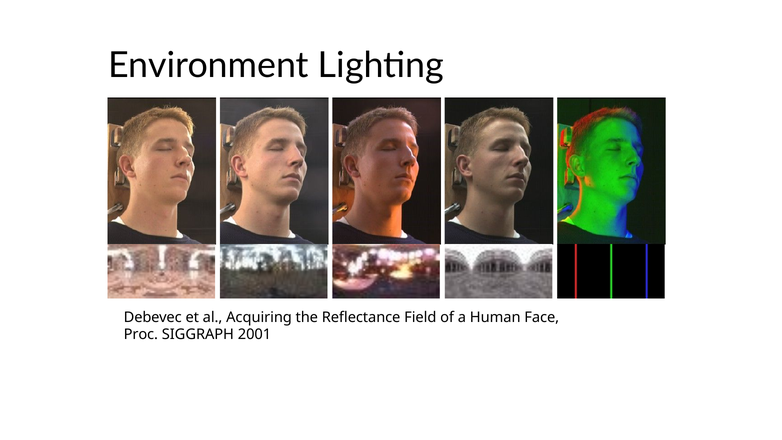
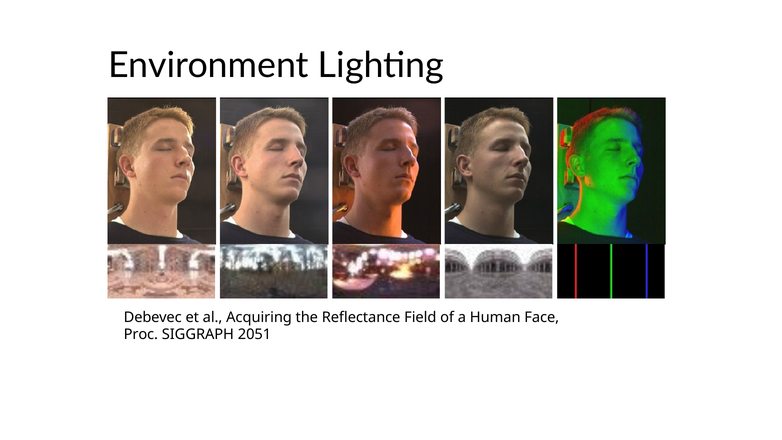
2001: 2001 -> 2051
